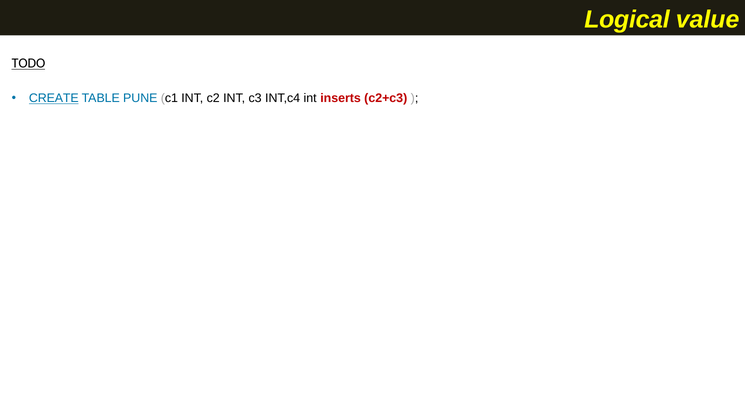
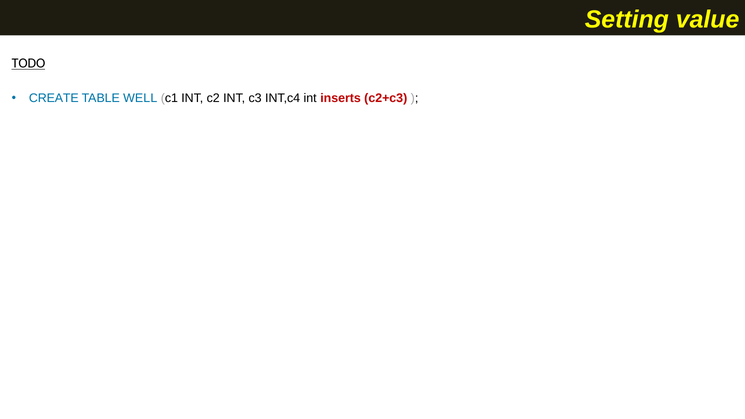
Logical: Logical -> Setting
CREATE underline: present -> none
PUNE: PUNE -> WELL
